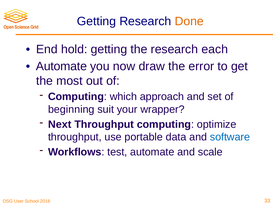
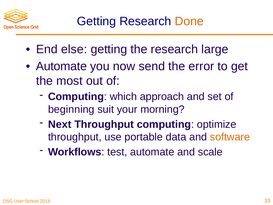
hold: hold -> else
each: each -> large
draw: draw -> send
wrapper: wrapper -> morning
software colour: blue -> orange
